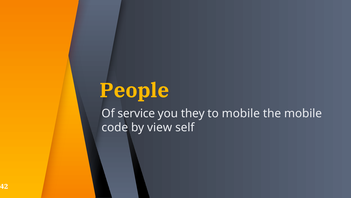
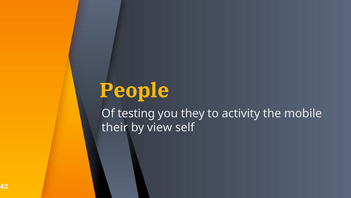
service: service -> testing
to mobile: mobile -> activity
code: code -> their
